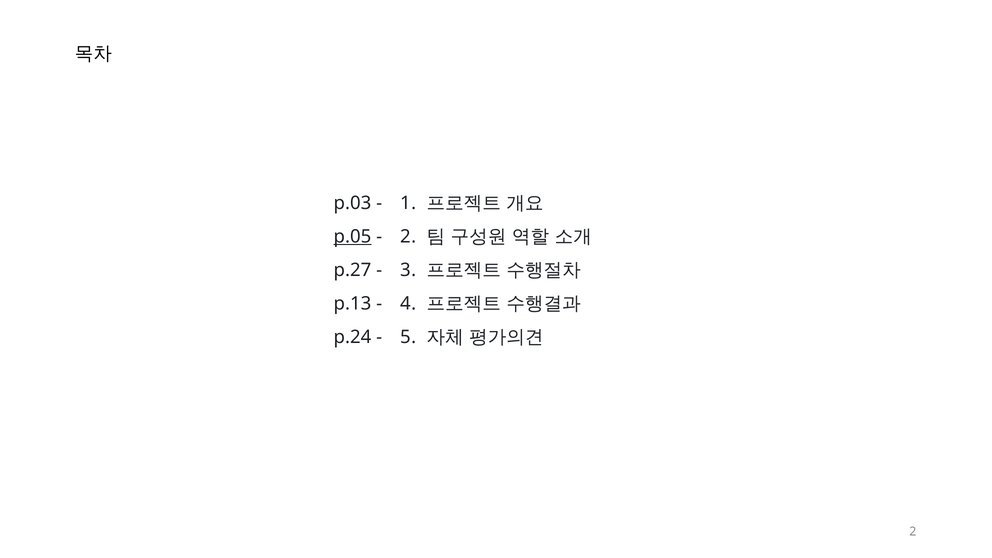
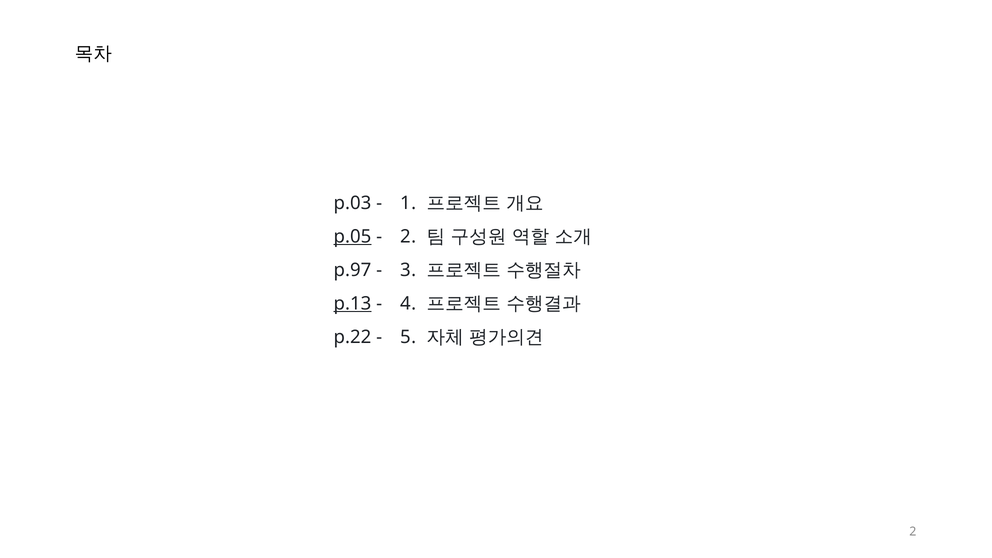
p.27: p.27 -> p.97
p.13 underline: none -> present
p.24: p.24 -> p.22
